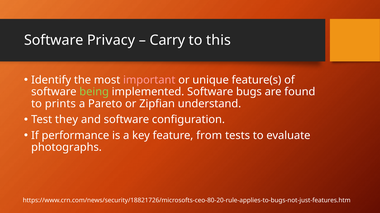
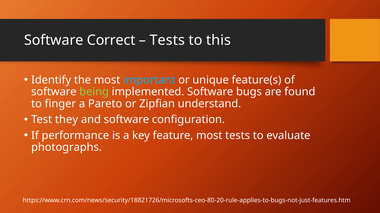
Privacy: Privacy -> Correct
Carry at (167, 40): Carry -> Tests
important colour: pink -> light blue
prints: prints -> finger
feature from: from -> most
